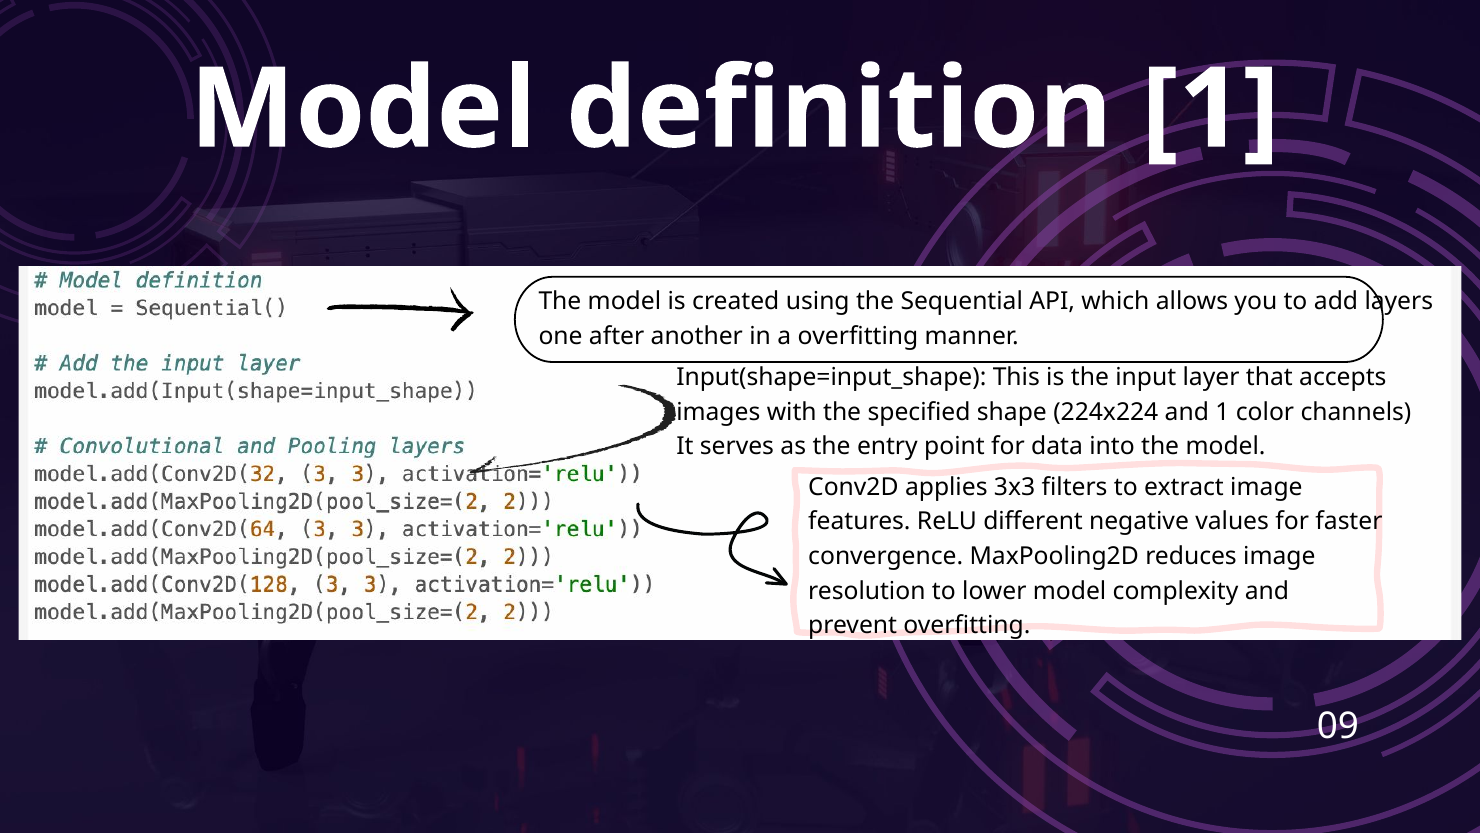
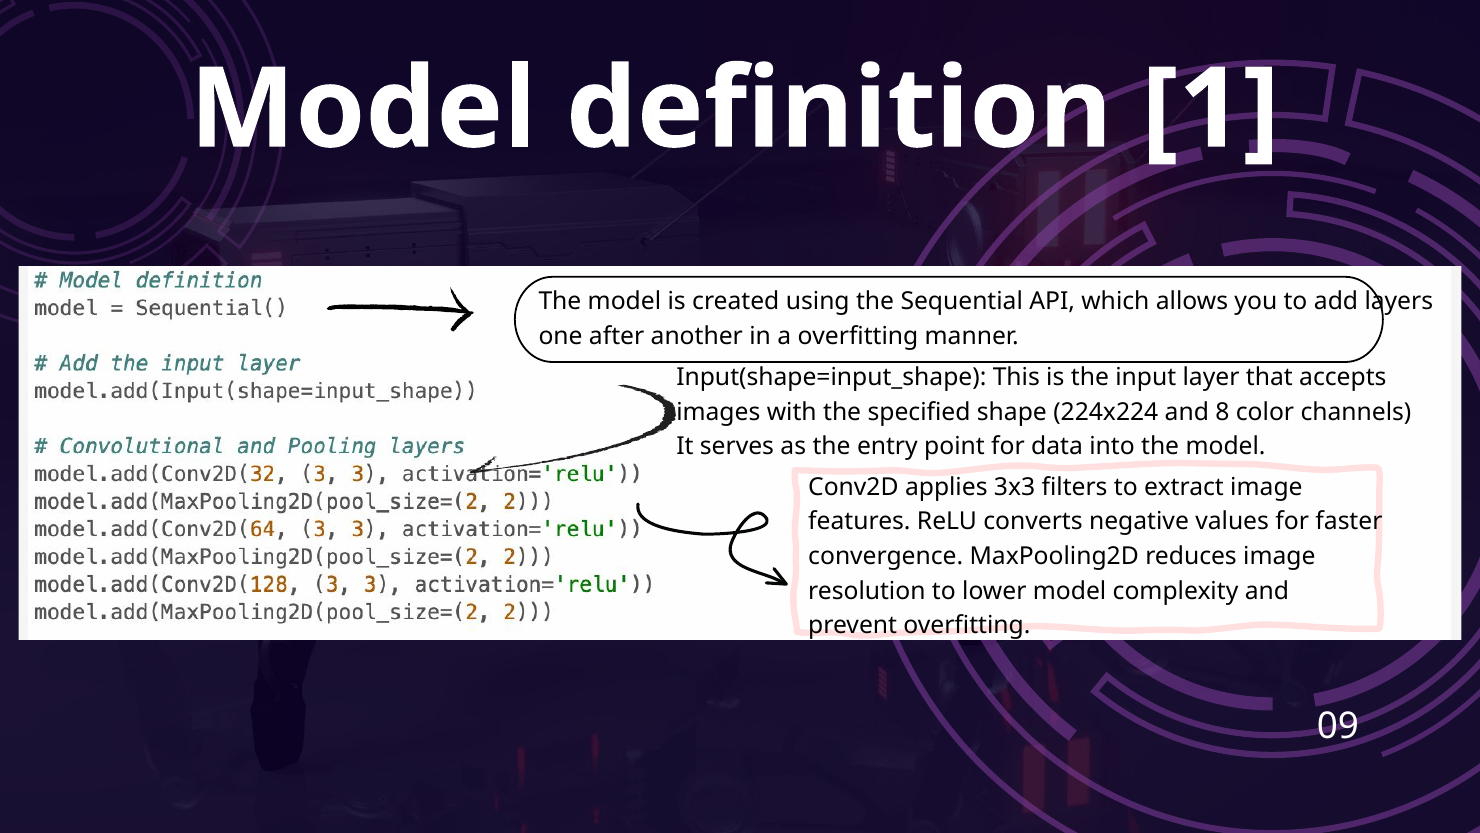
and 1: 1 -> 8
different: different -> converts
